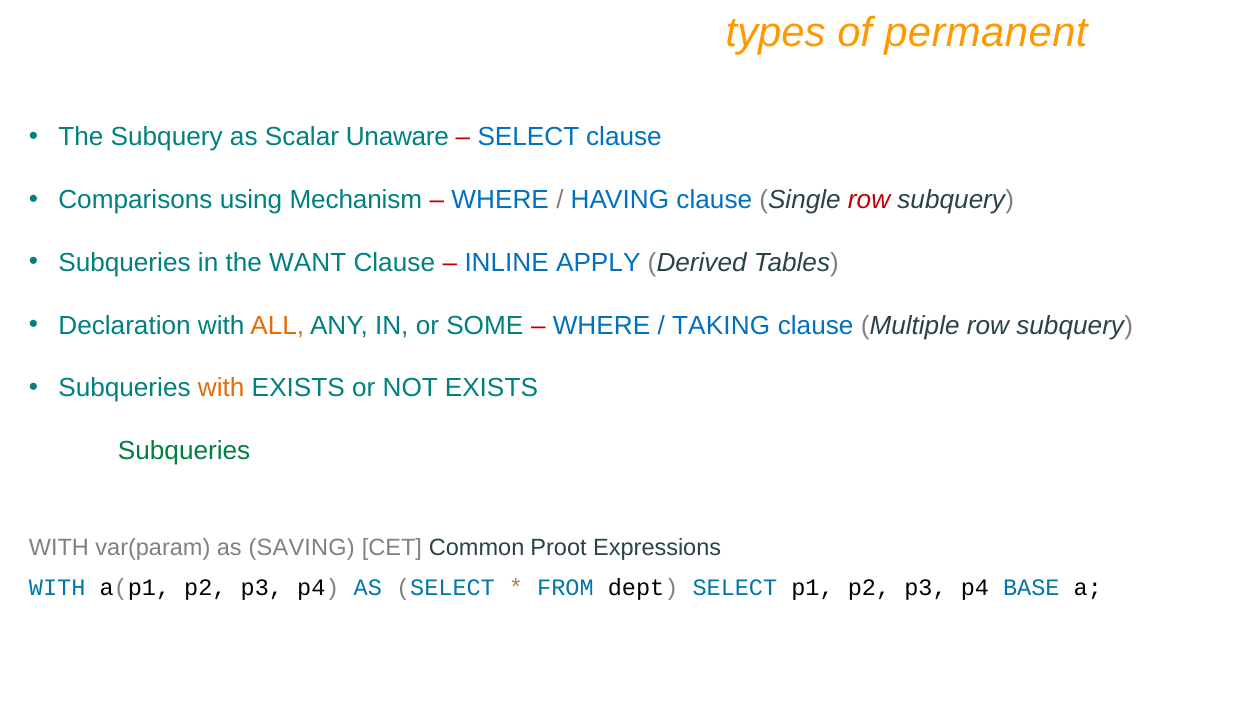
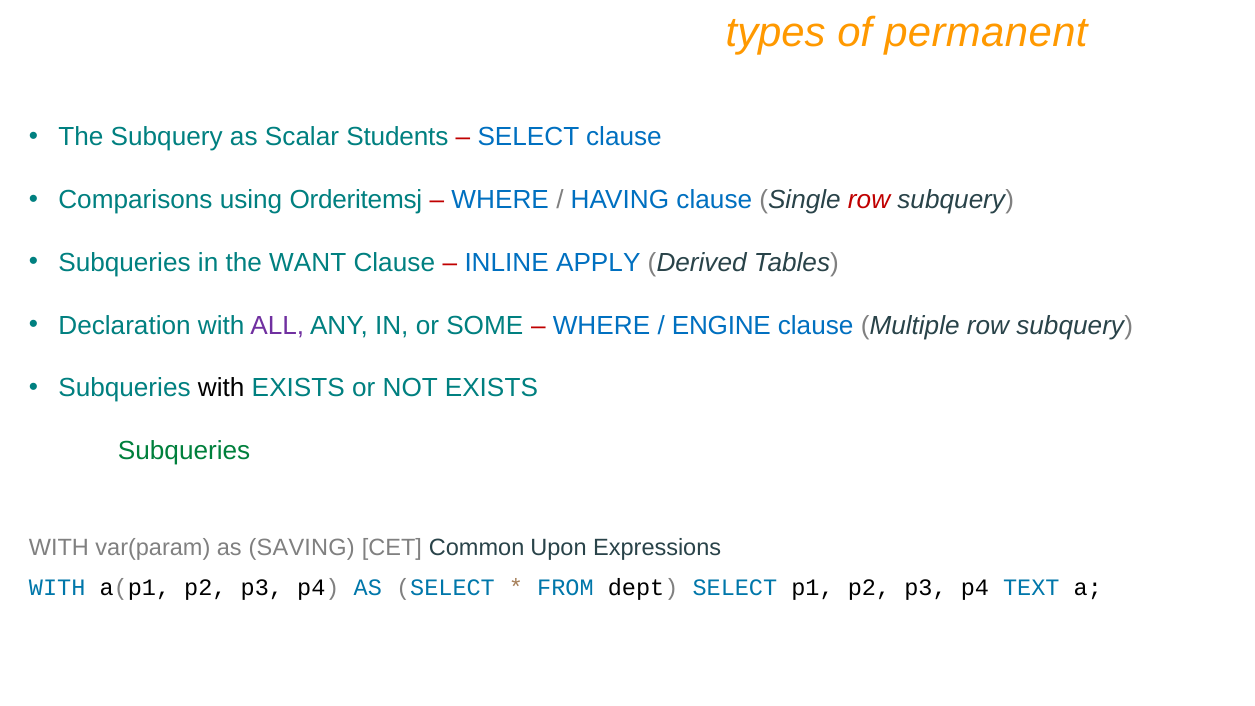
Unaware: Unaware -> Students
Mechanism: Mechanism -> Orderitemsj
ALL colour: orange -> purple
TAKING: TAKING -> ENGINE
with at (221, 388) colour: orange -> black
Proot: Proot -> Upon
BASE: BASE -> TEXT
